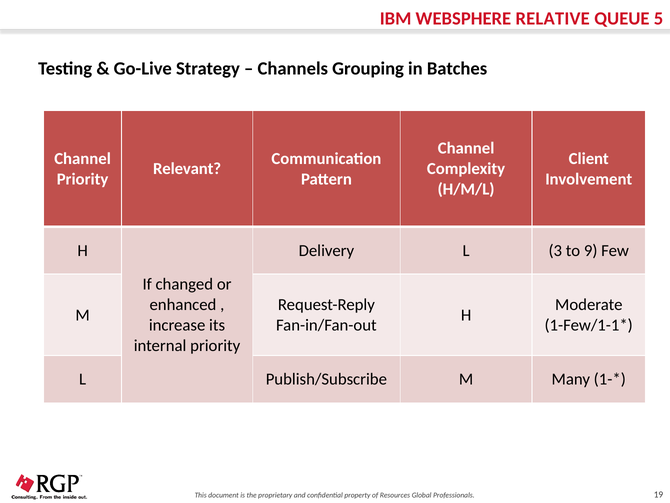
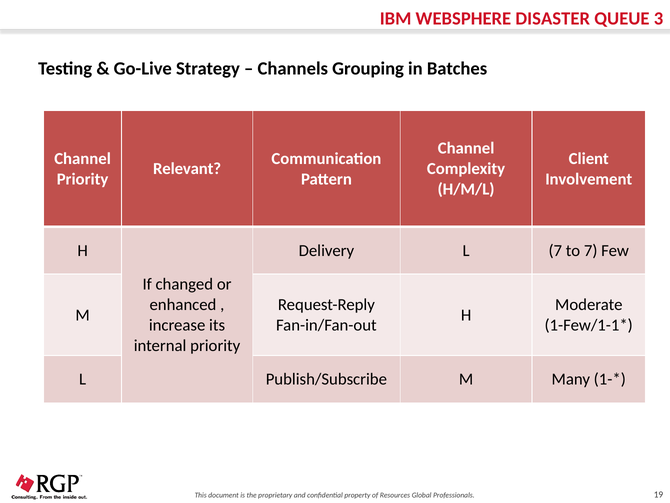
RELATIVE: RELATIVE -> DISASTER
5: 5 -> 3
L 3: 3 -> 7
to 9: 9 -> 7
